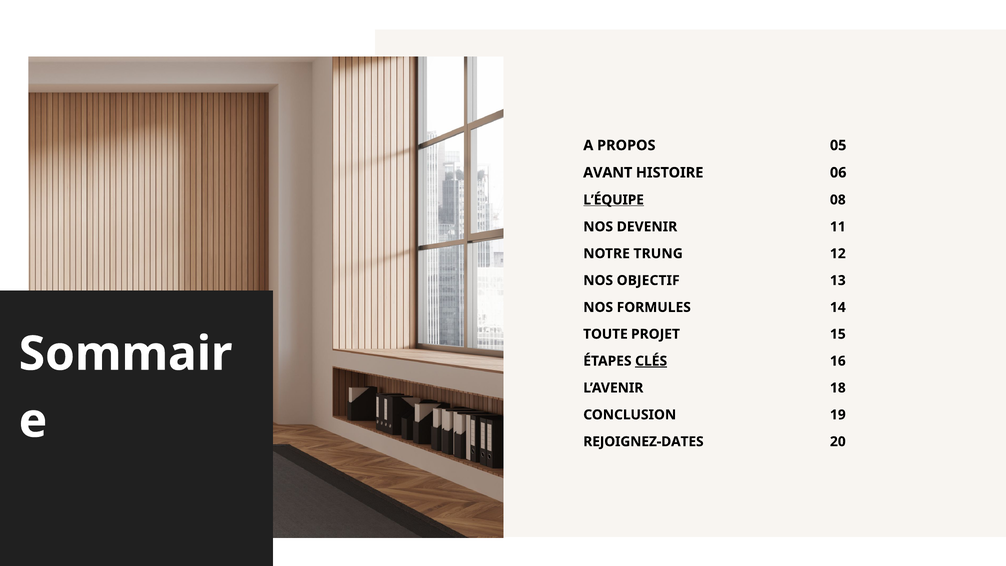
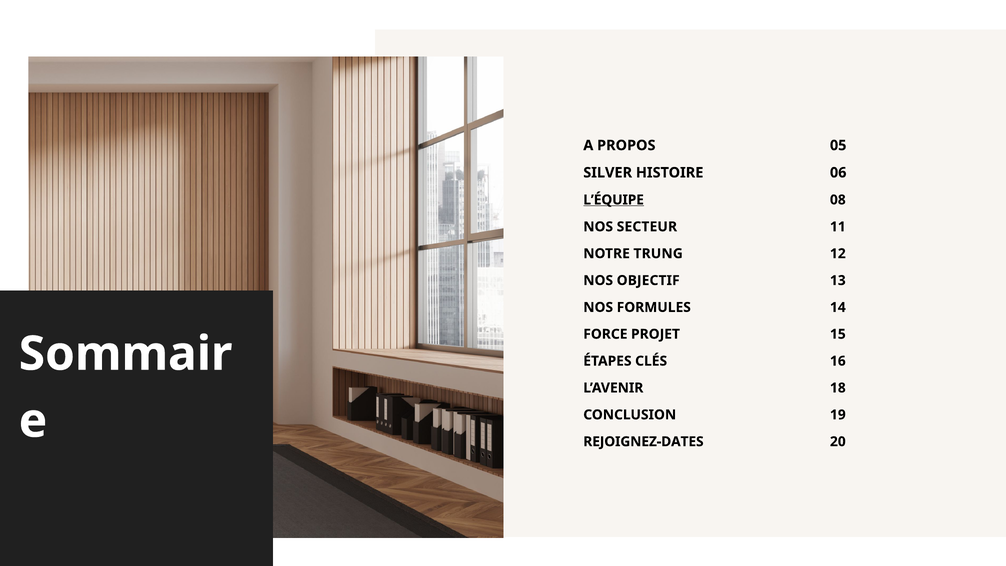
AVANT: AVANT -> SILVER
DEVENIR: DEVENIR -> SECTEUR
TOUTE: TOUTE -> FORCE
CLÉS underline: present -> none
